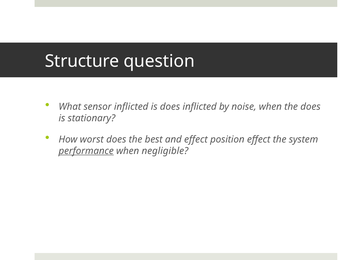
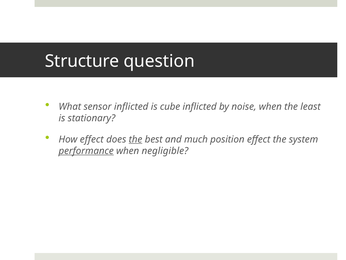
is does: does -> cube
the does: does -> least
How worst: worst -> effect
the at (136, 139) underline: none -> present
and effect: effect -> much
